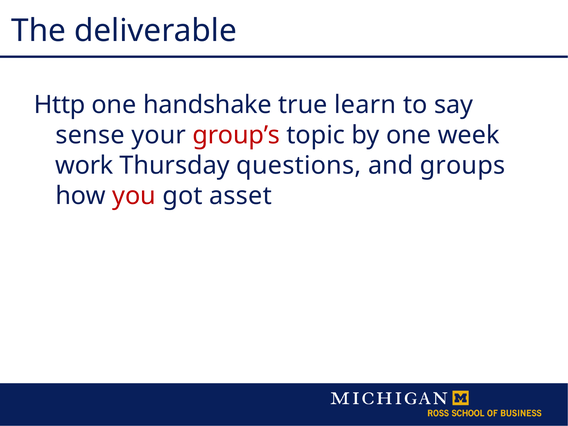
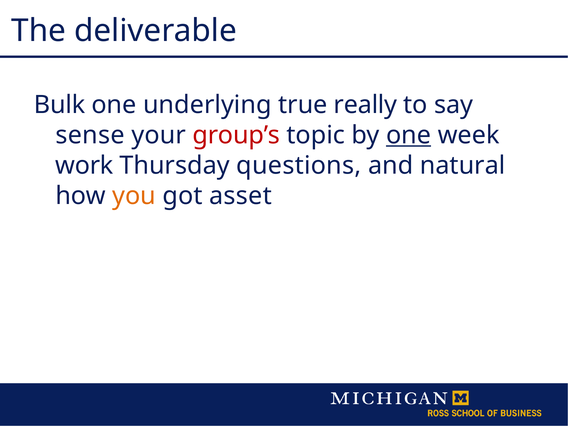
Http: Http -> Bulk
handshake: handshake -> underlying
learn: learn -> really
one at (409, 135) underline: none -> present
groups: groups -> natural
you colour: red -> orange
